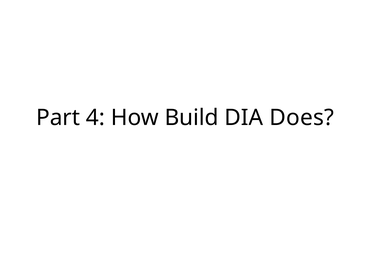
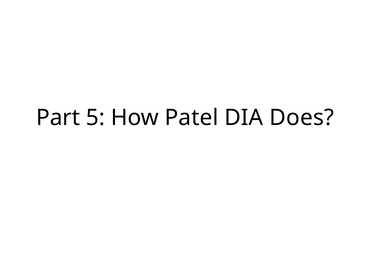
4: 4 -> 5
Build: Build -> Patel
